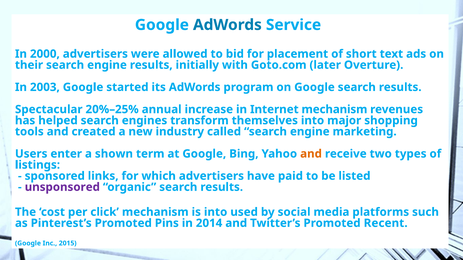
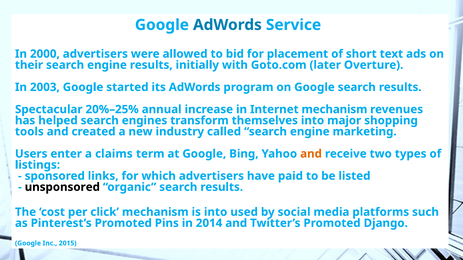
shown: shown -> claims
unsponsored colour: purple -> black
Recent: Recent -> Django
